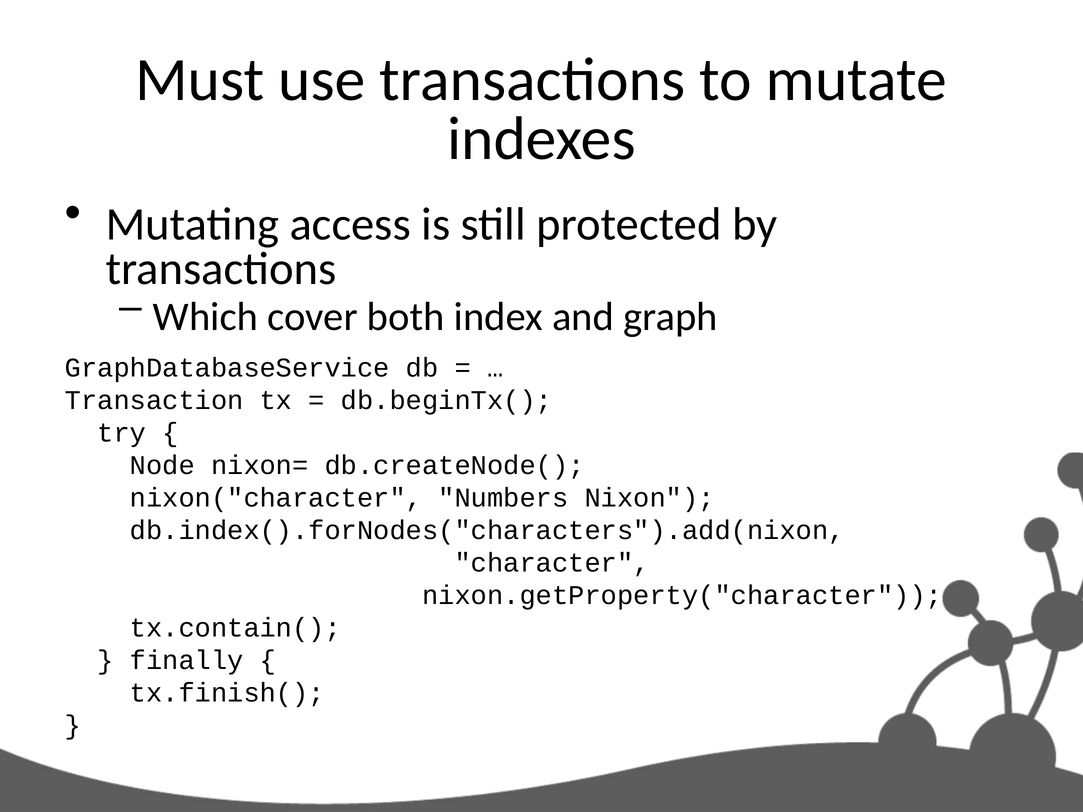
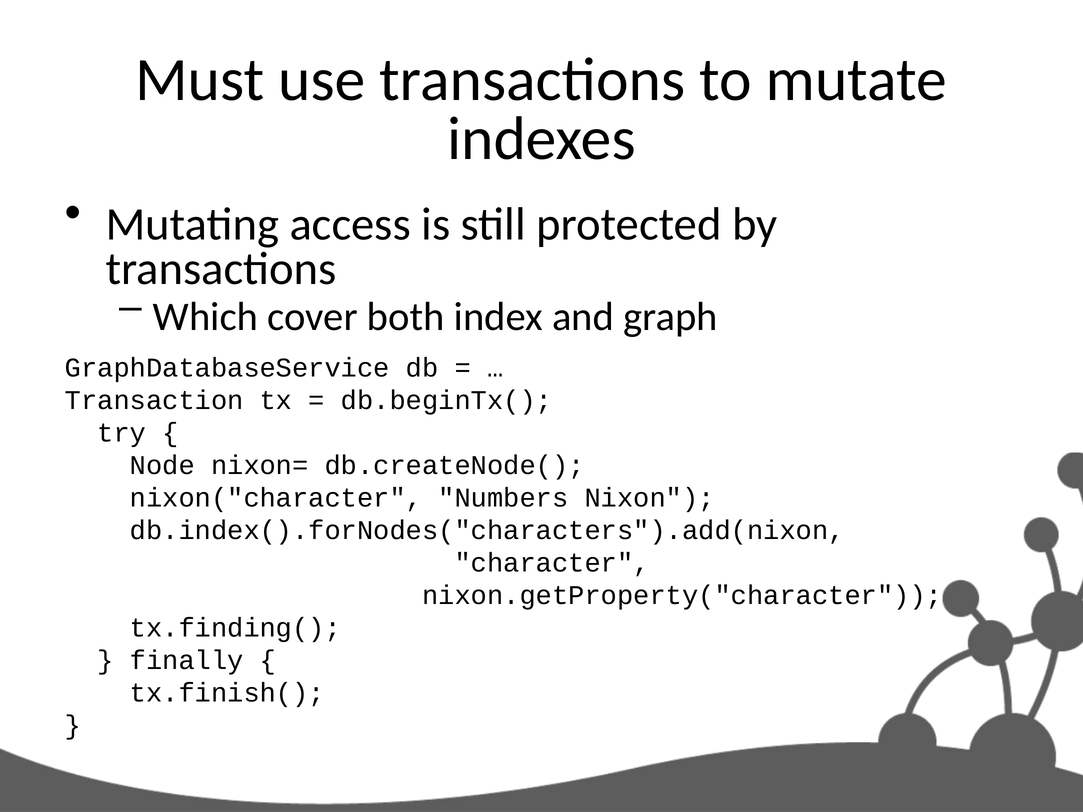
tx.contain(: tx.contain( -> tx.finding(
